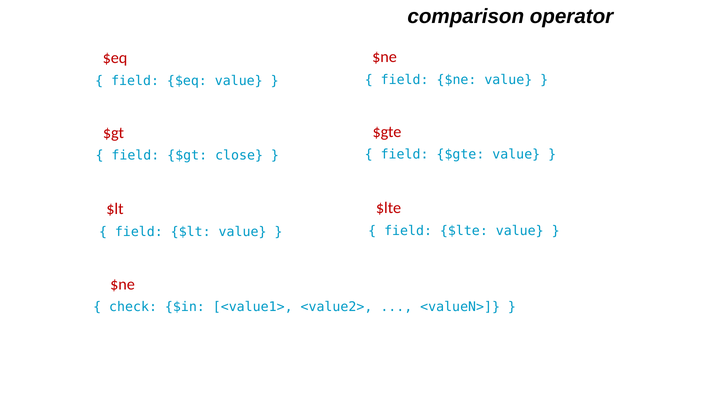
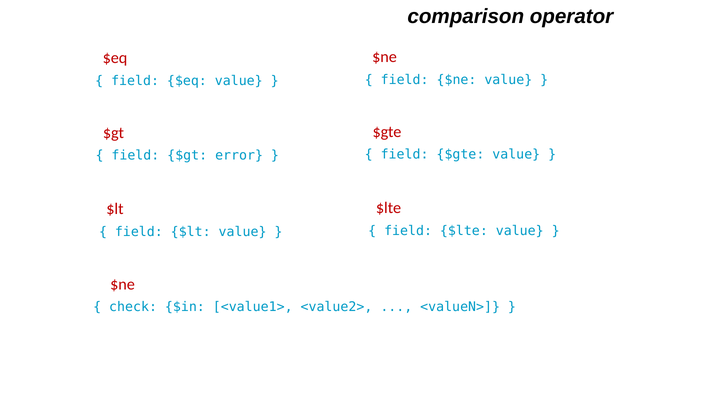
close: close -> error
